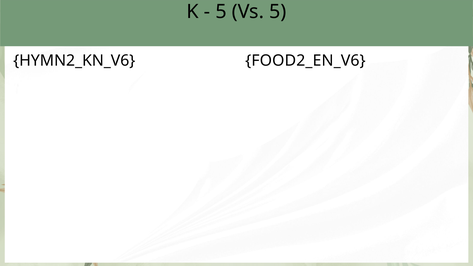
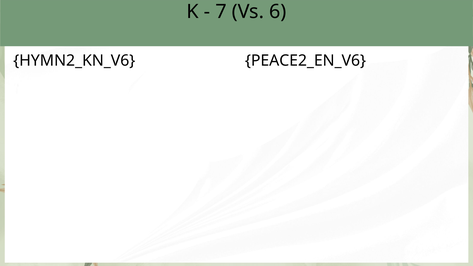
5 at (221, 12): 5 -> 7
Vs 5: 5 -> 6
FOOD2_EN_V6: FOOD2_EN_V6 -> PEACE2_EN_V6
